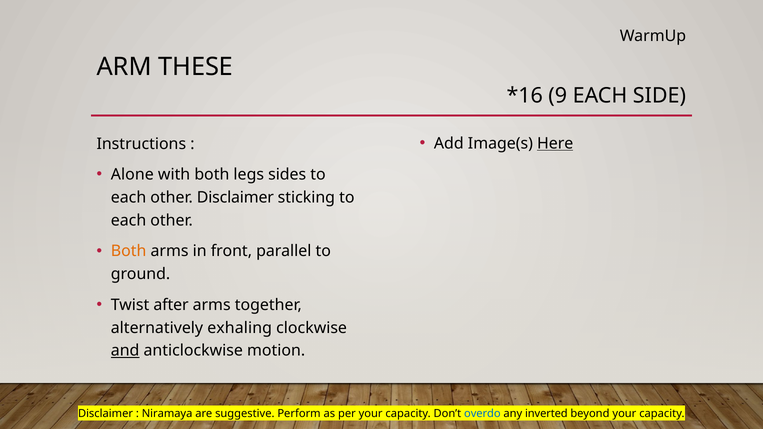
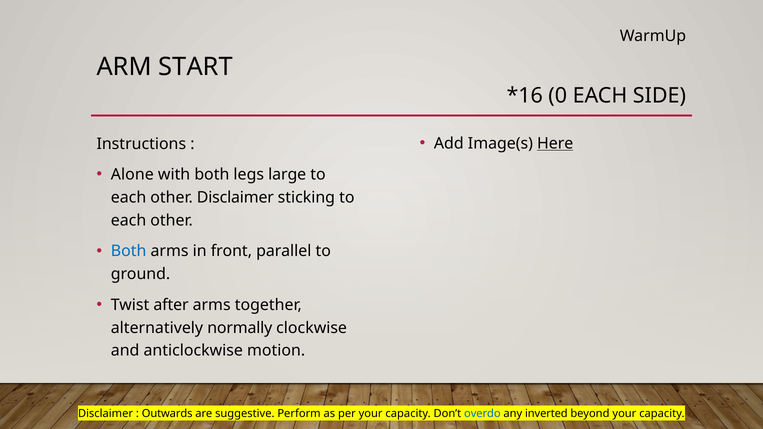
THESE: THESE -> START
9: 9 -> 0
sides: sides -> large
Both at (129, 251) colour: orange -> blue
exhaling: exhaling -> normally
and underline: present -> none
Niramaya: Niramaya -> Outwards
